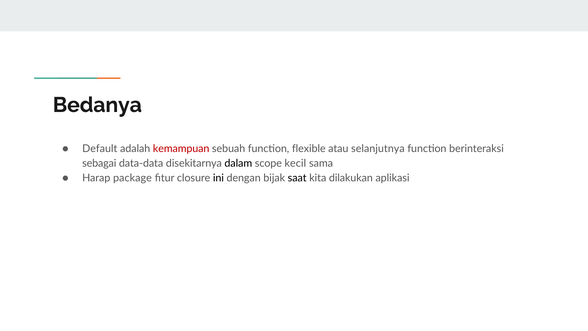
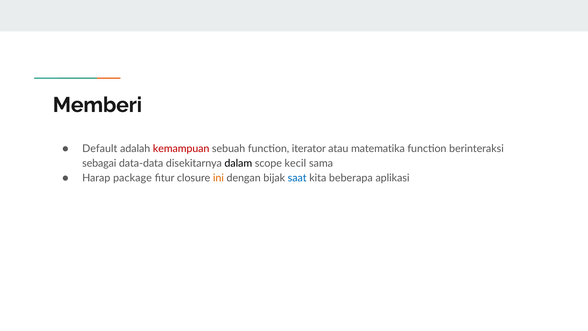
Bedanya: Bedanya -> Memberi
flexible: flexible -> iterator
selanjutnya: selanjutnya -> matematika
ini colour: black -> orange
saat colour: black -> blue
dilakukan: dilakukan -> beberapa
